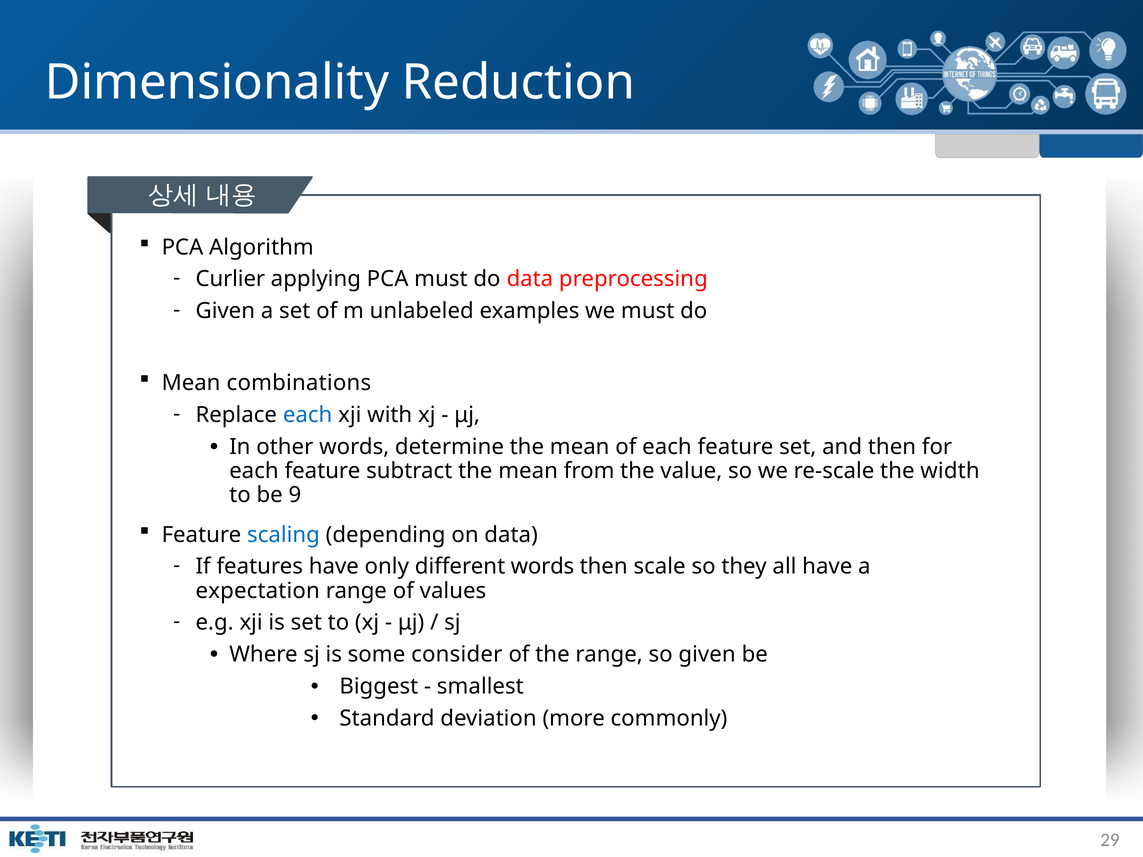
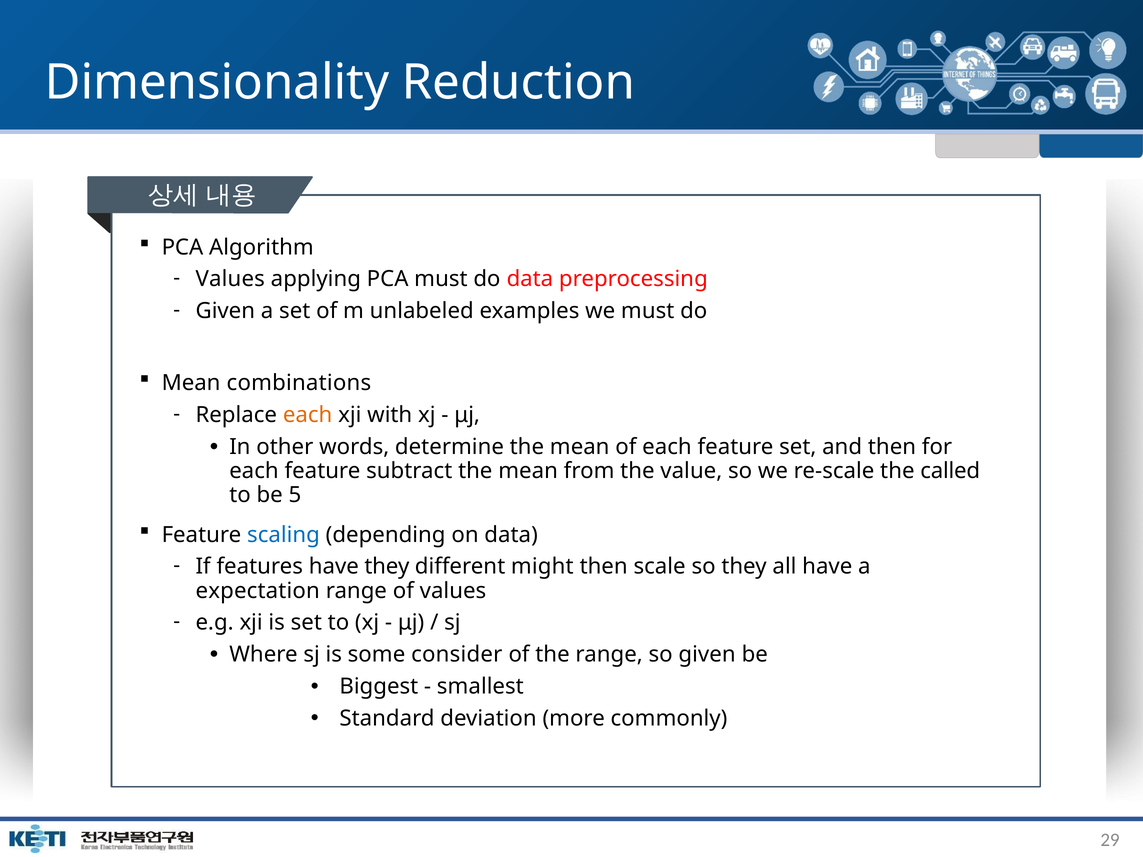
Curlier at (230, 279): Curlier -> Values
each at (308, 415) colour: blue -> orange
width: width -> called
9: 9 -> 5
have only: only -> they
different words: words -> might
